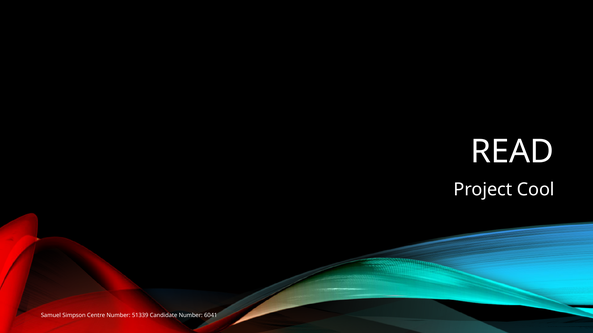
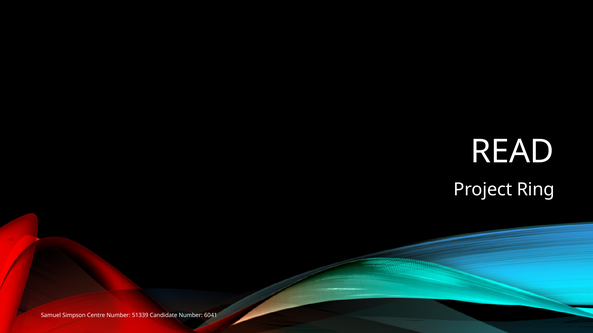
Cool: Cool -> Ring
